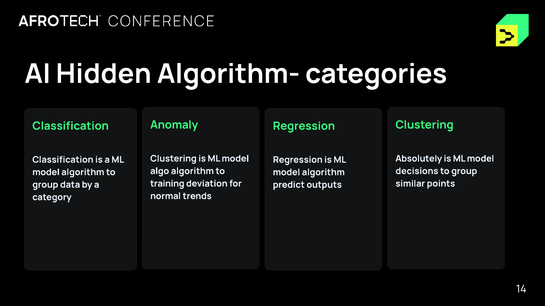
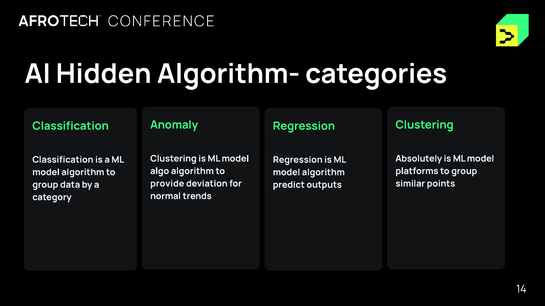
decisions: decisions -> platforms
training: training -> provide
